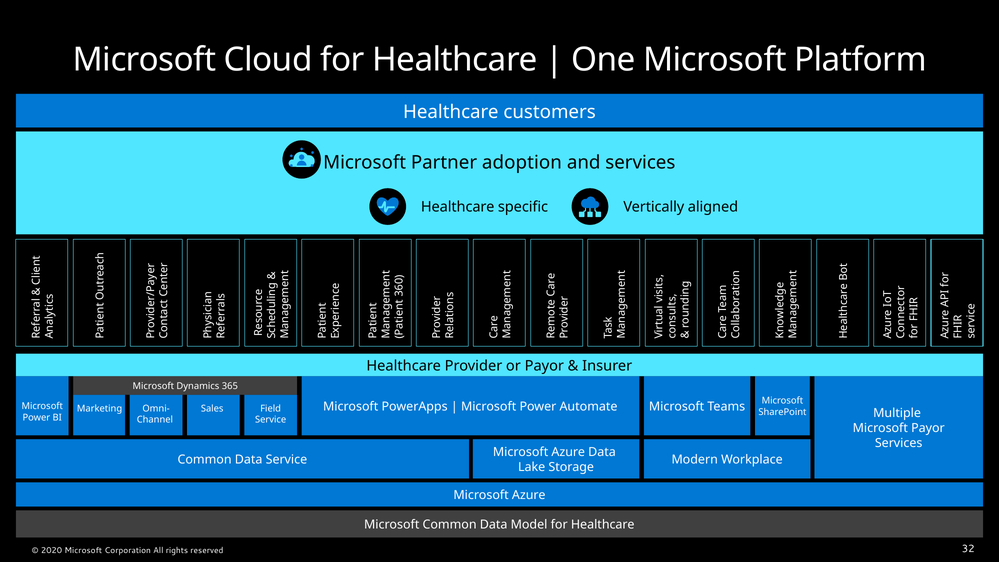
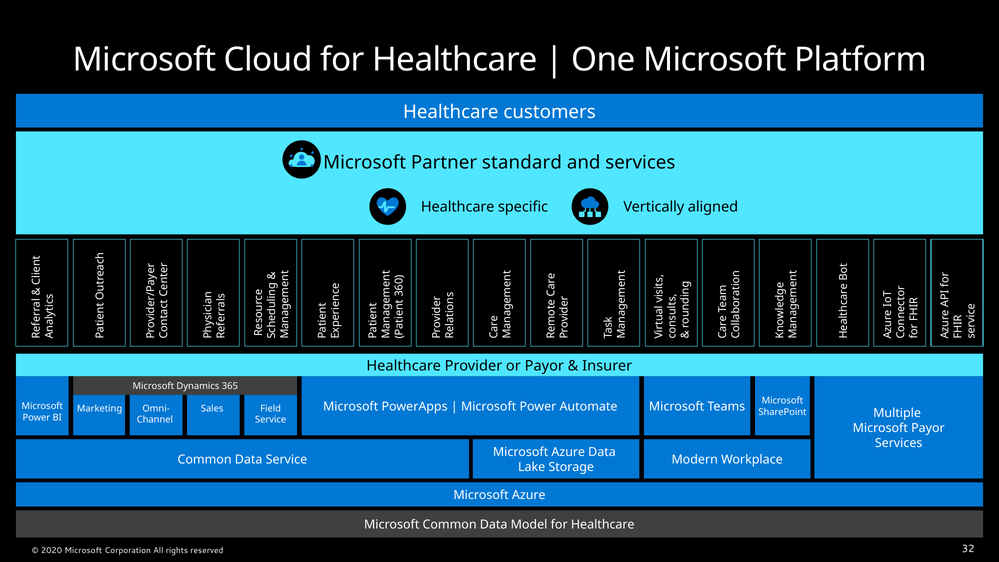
adoption: adoption -> standard
